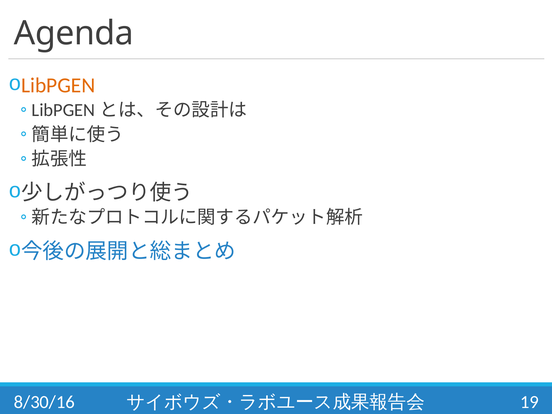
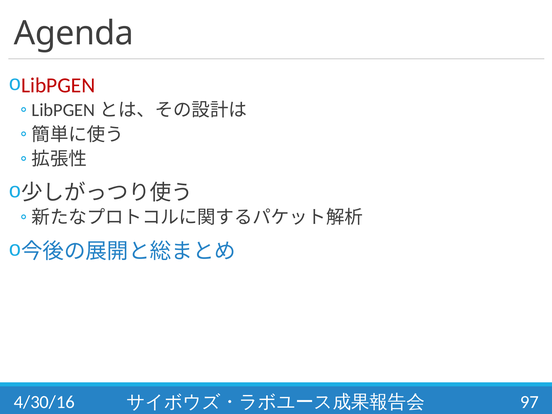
LibPGEN colour: orange -> red
8/30/16: 8/30/16 -> 4/30/16
19: 19 -> 97
